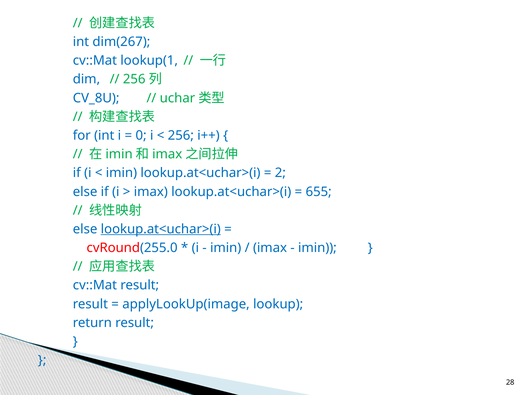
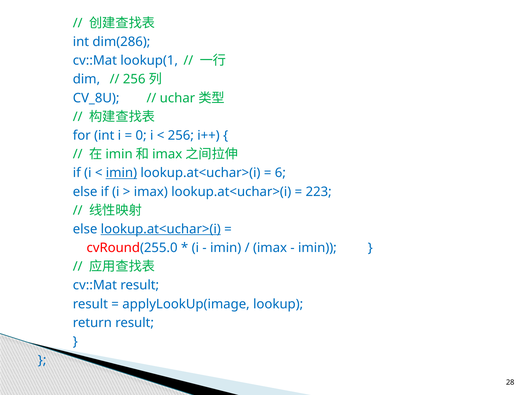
dim(267: dim(267 -> dim(286
imin at (121, 173) underline: none -> present
2: 2 -> 6
655: 655 -> 223
